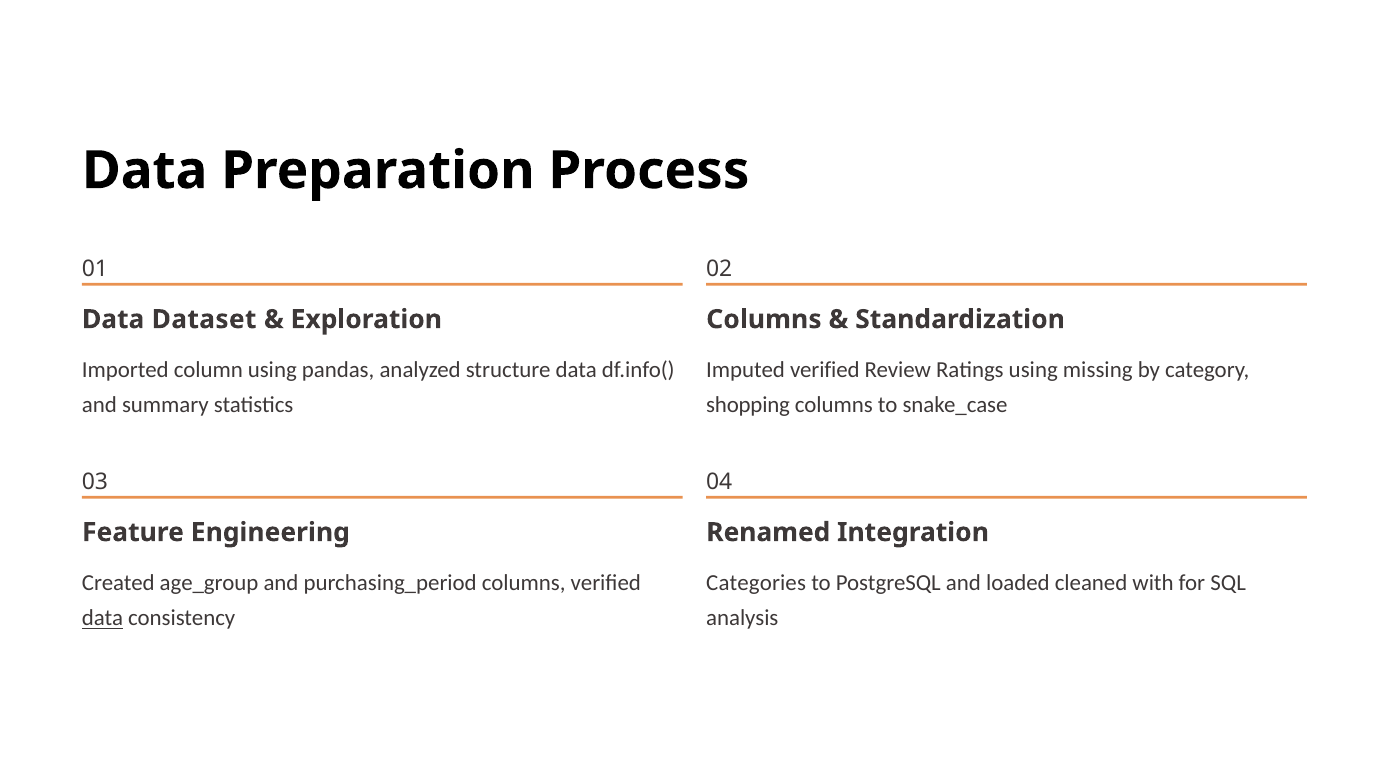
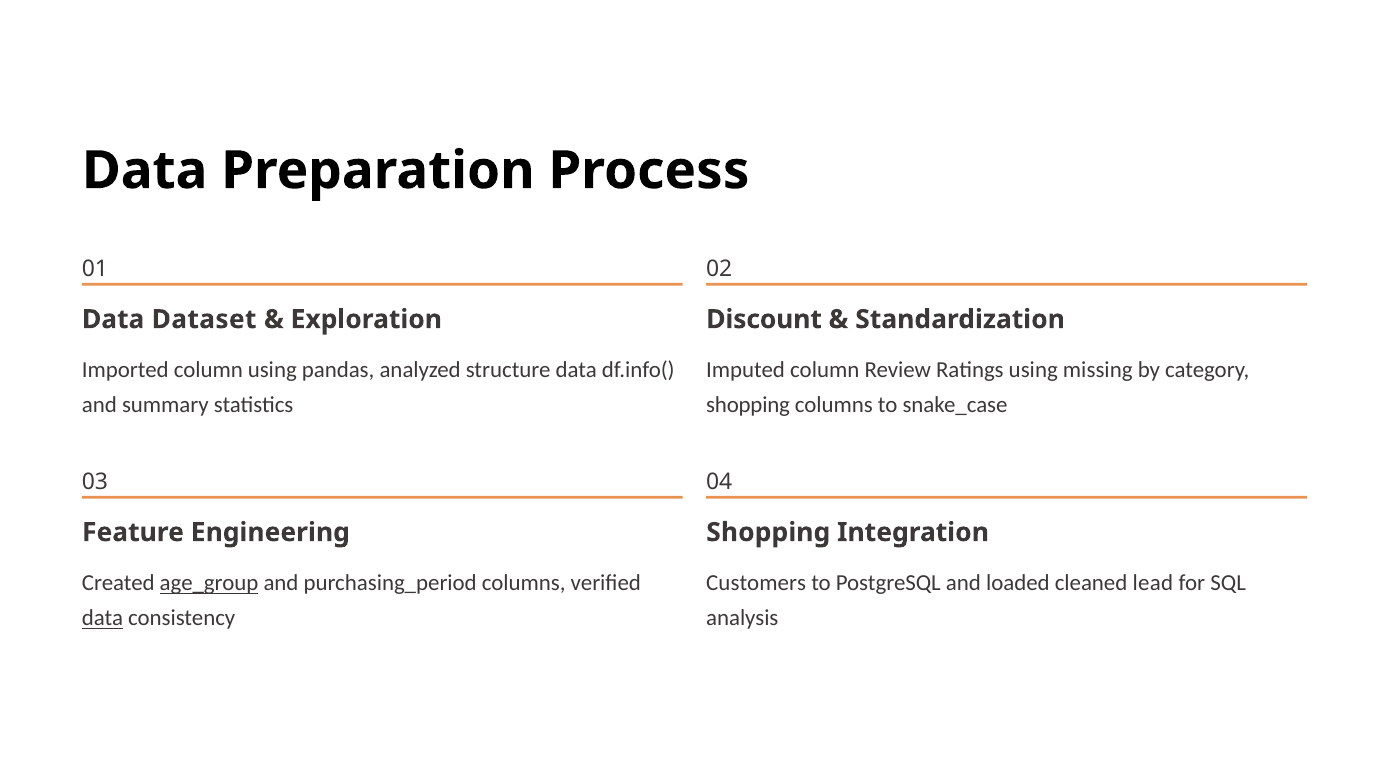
Columns at (764, 320): Columns -> Discount
Imputed verified: verified -> column
Renamed at (768, 533): Renamed -> Shopping
age_group underline: none -> present
Categories: Categories -> Customers
with: with -> lead
